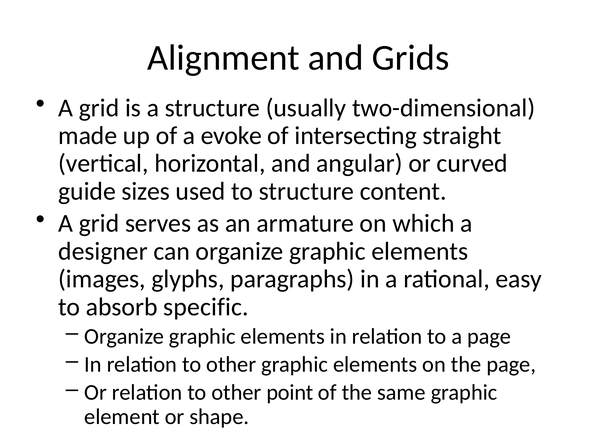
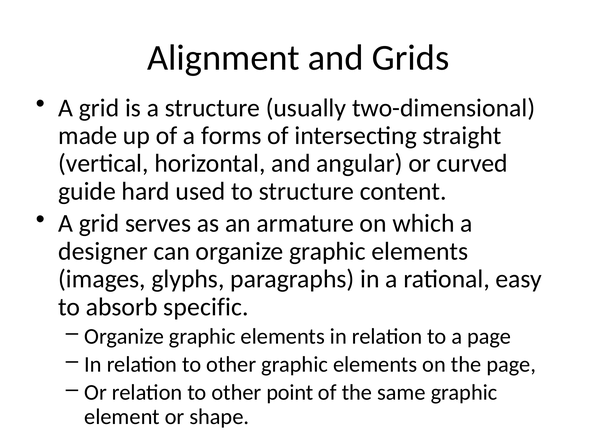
evoke: evoke -> forms
sizes: sizes -> hard
